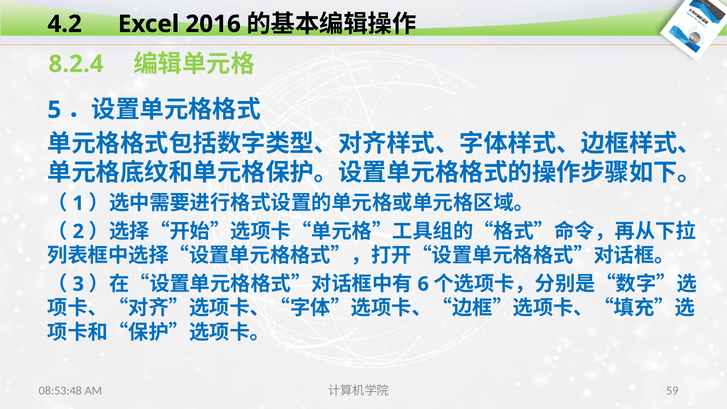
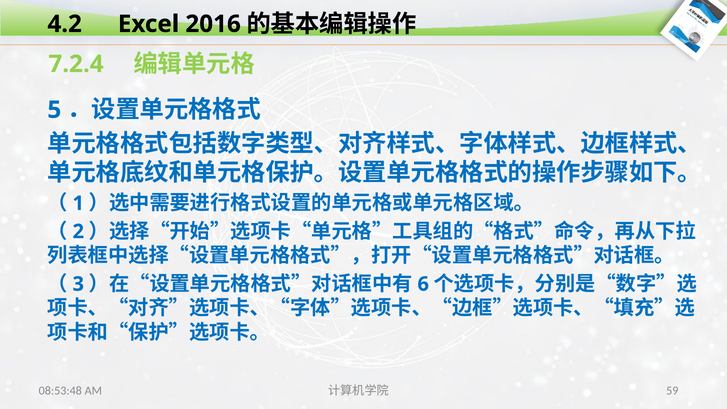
8.2.4: 8.2.4 -> 7.2.4
